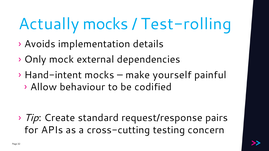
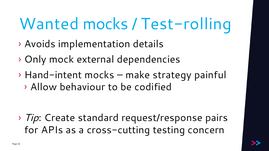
Actually: Actually -> Wanted
yourself: yourself -> strategy
